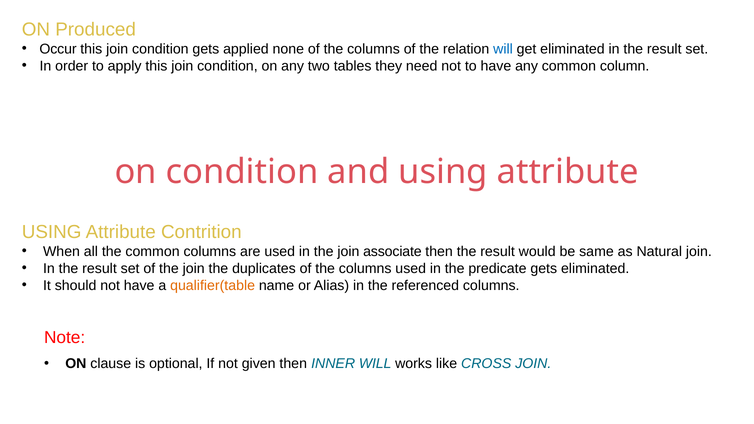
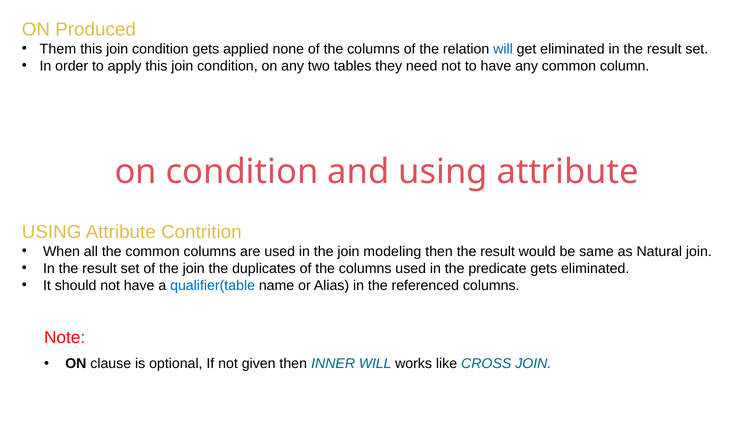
Occur: Occur -> Them
associate: associate -> modeling
qualifier(table colour: orange -> blue
